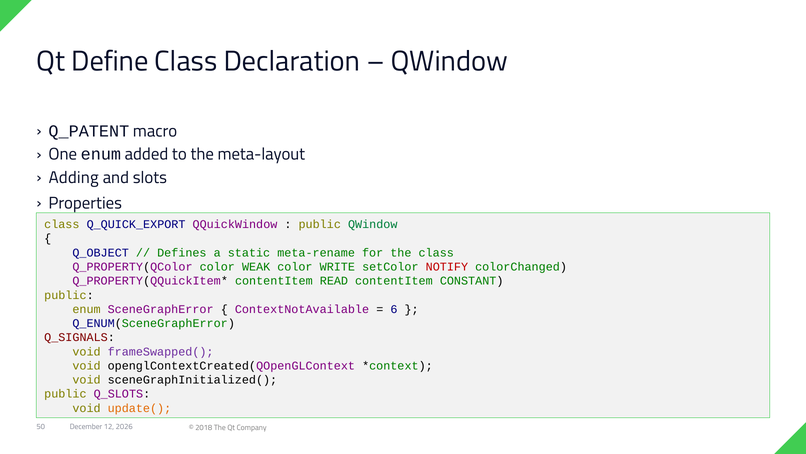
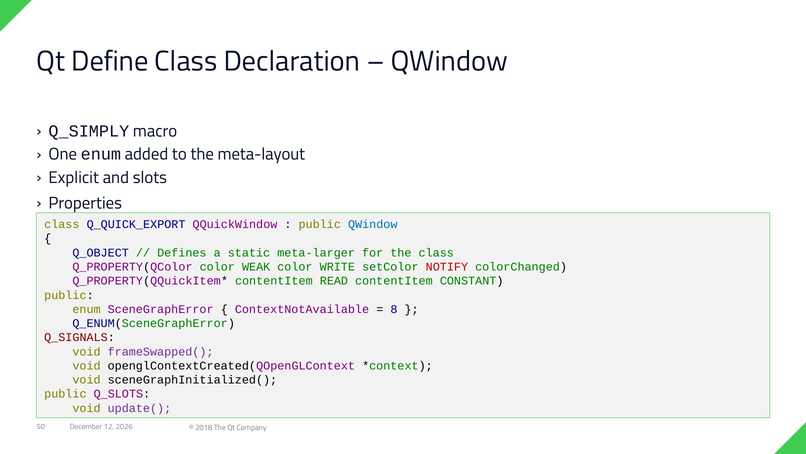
Q_PATENT: Q_PATENT -> Q_SIMPLY
Adding: Adding -> Explicit
QWindow at (373, 224) colour: green -> blue
meta-rename: meta-rename -> meta-larger
6: 6 -> 8
update( colour: orange -> purple
